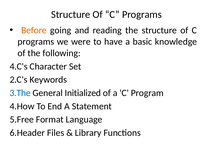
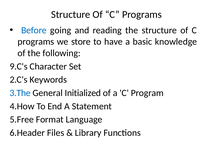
Before colour: orange -> blue
were: were -> store
4.C's: 4.C's -> 9.C's
